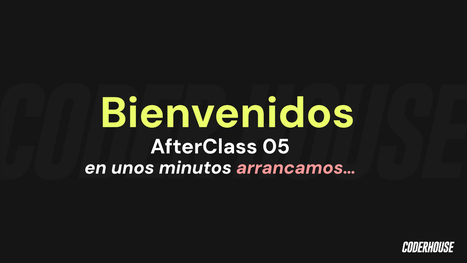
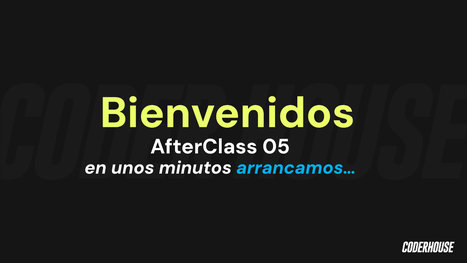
arrancamos… colour: pink -> light blue
